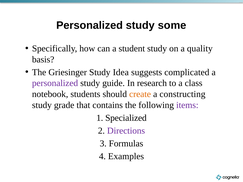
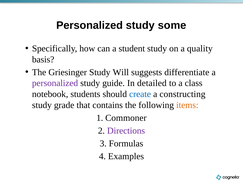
Idea: Idea -> Will
complicated: complicated -> differentiate
research: research -> detailed
create colour: orange -> blue
items colour: purple -> orange
Specialized: Specialized -> Commoner
